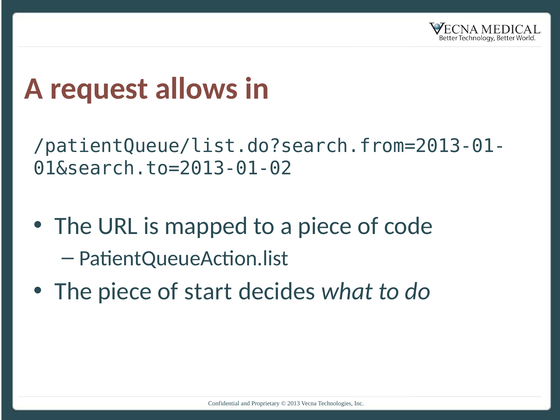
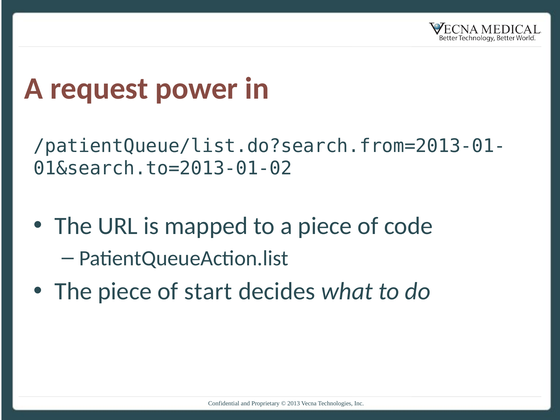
allows: allows -> power
